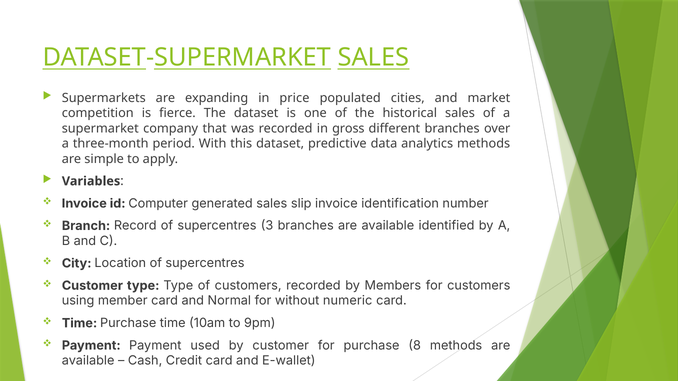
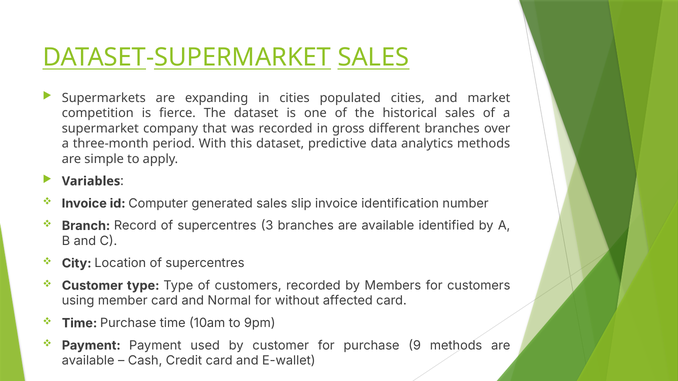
in price: price -> cities
numeric: numeric -> affected
8: 8 -> 9
